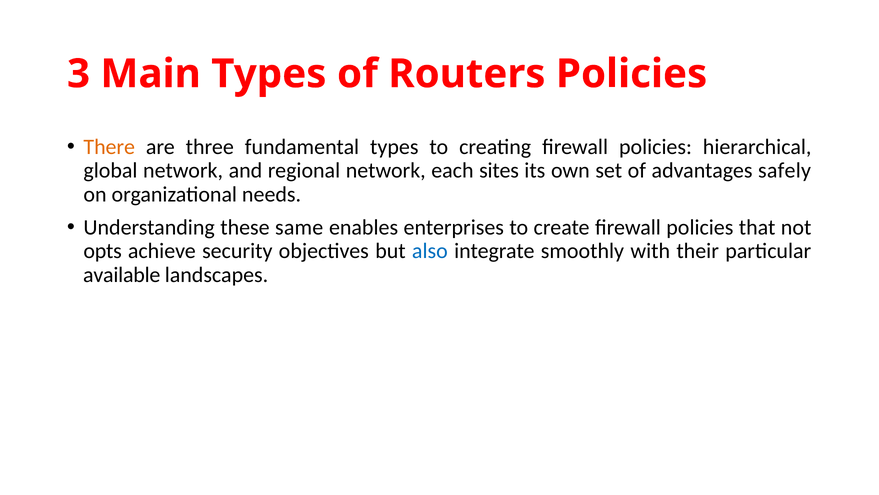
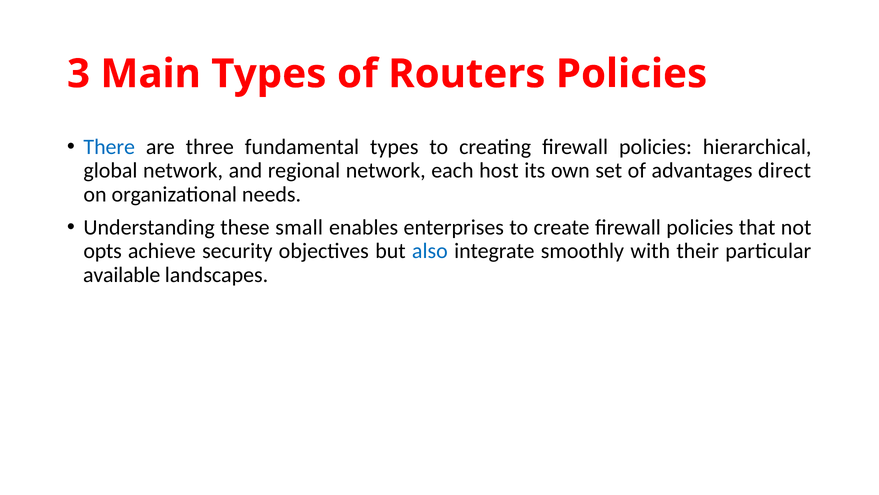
There colour: orange -> blue
sites: sites -> host
safely: safely -> direct
same: same -> small
